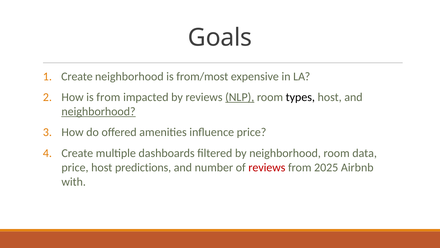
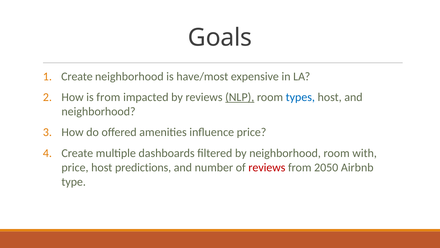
from/most: from/most -> have/most
types colour: black -> blue
neighborhood at (98, 111) underline: present -> none
data: data -> with
2025: 2025 -> 2050
with: with -> type
